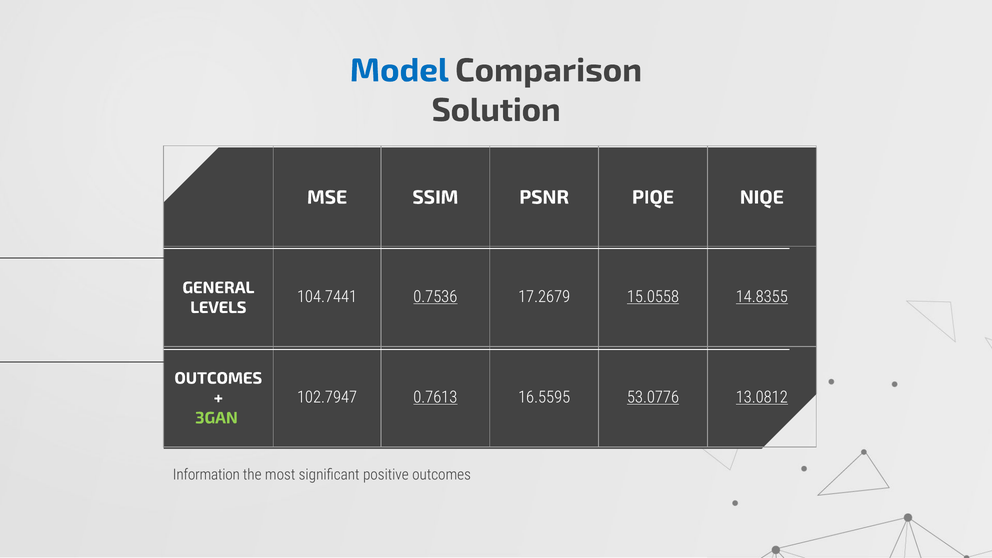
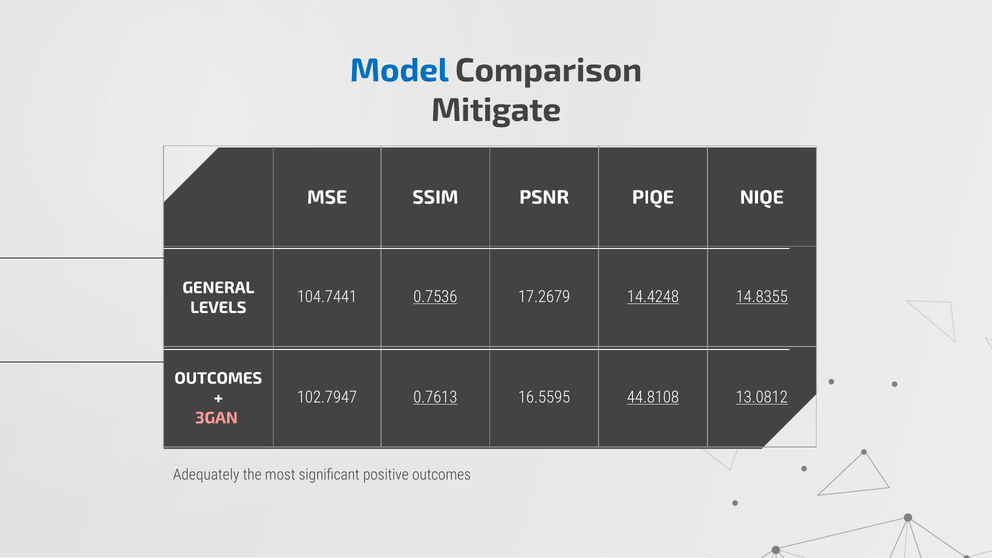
Solution: Solution -> Mitigate
15.0558: 15.0558 -> 14.4248
53.0776: 53.0776 -> 44.8108
3GAN colour: light green -> pink
Information: Information -> Adequately
